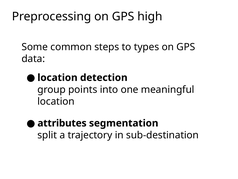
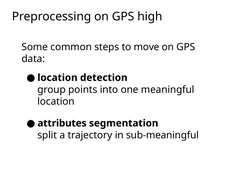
types: types -> move
sub-destination: sub-destination -> sub-meaningful
